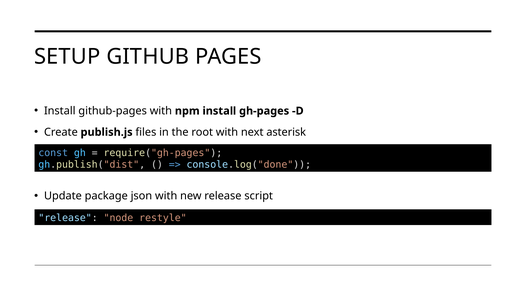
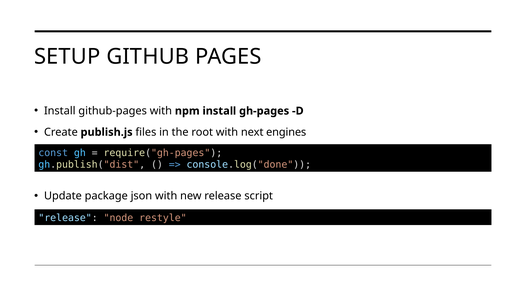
asterisk: asterisk -> engines
